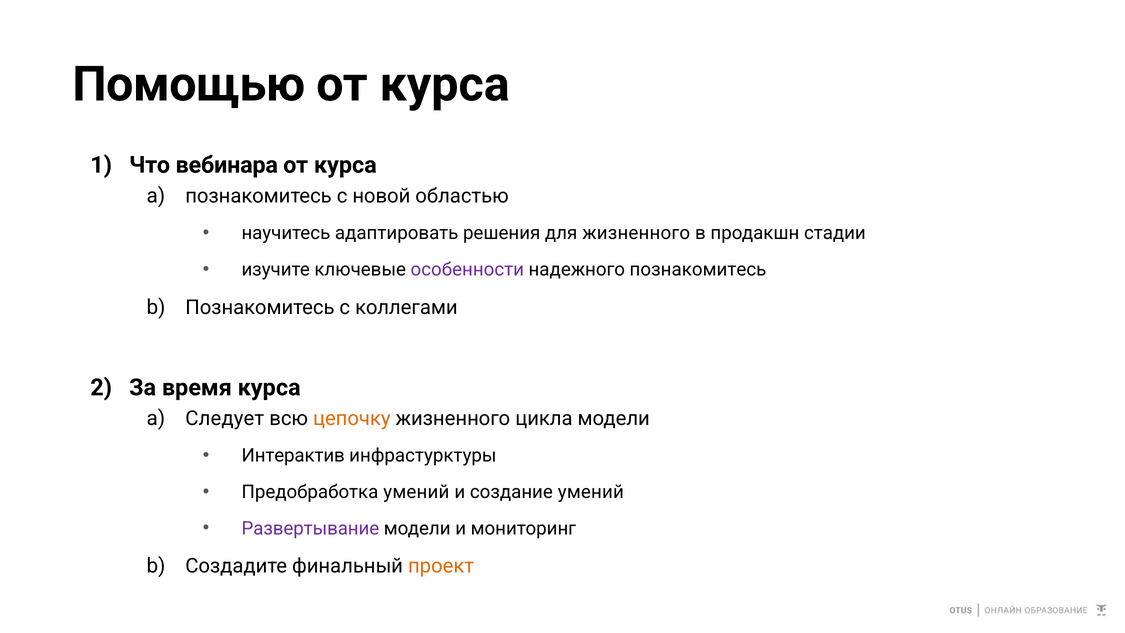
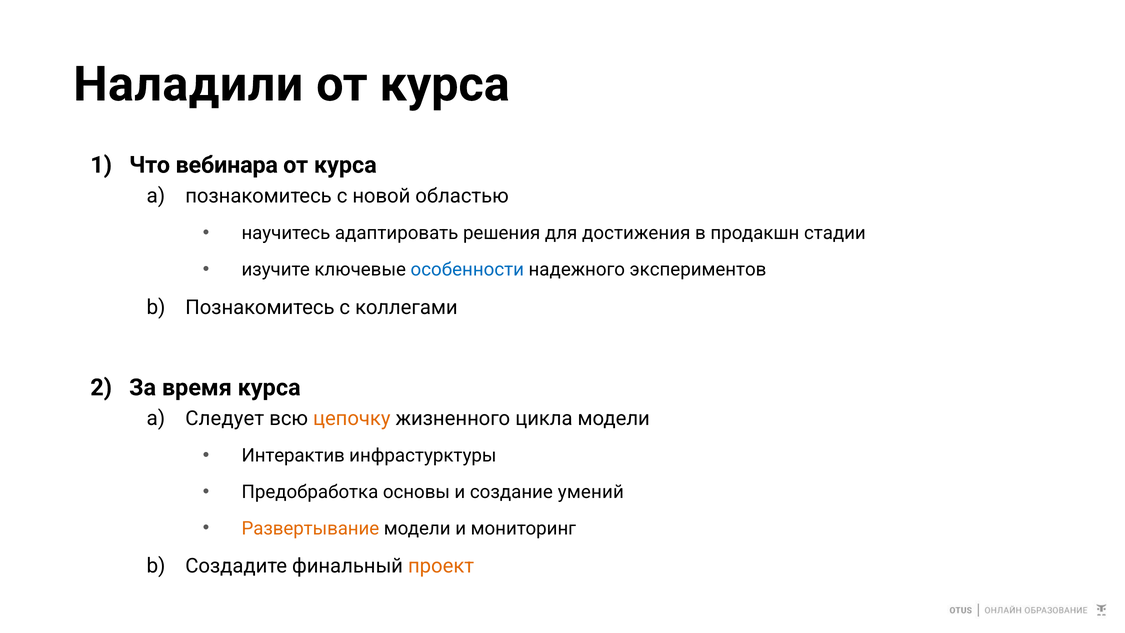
Помощью: Помощью -> Наладили
для жизненного: жизненного -> достижения
особенности colour: purple -> blue
надежного познакомитесь: познакомитесь -> экспериментов
Предобработка умений: умений -> основы
Развертывание colour: purple -> orange
